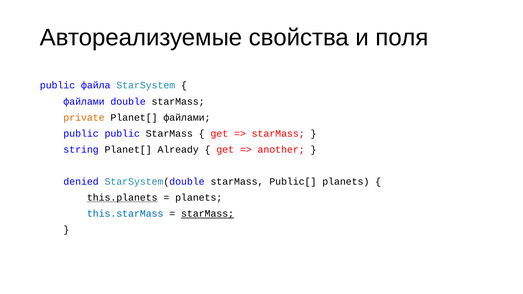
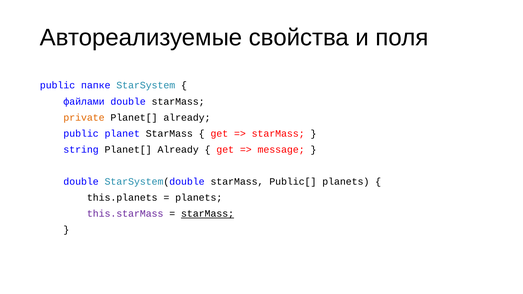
файла: файла -> папке
файлами at (187, 118): файлами -> already
public public: public -> planet
another: another -> message
denied at (81, 182): denied -> double
this.planets underline: present -> none
this.starMass colour: blue -> purple
